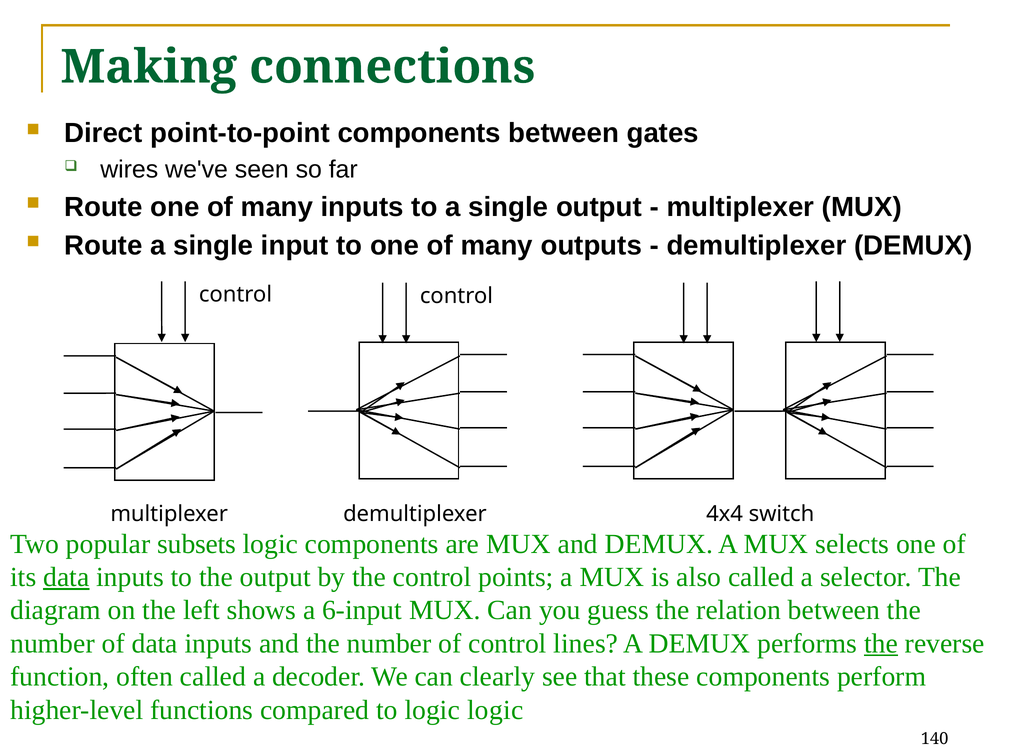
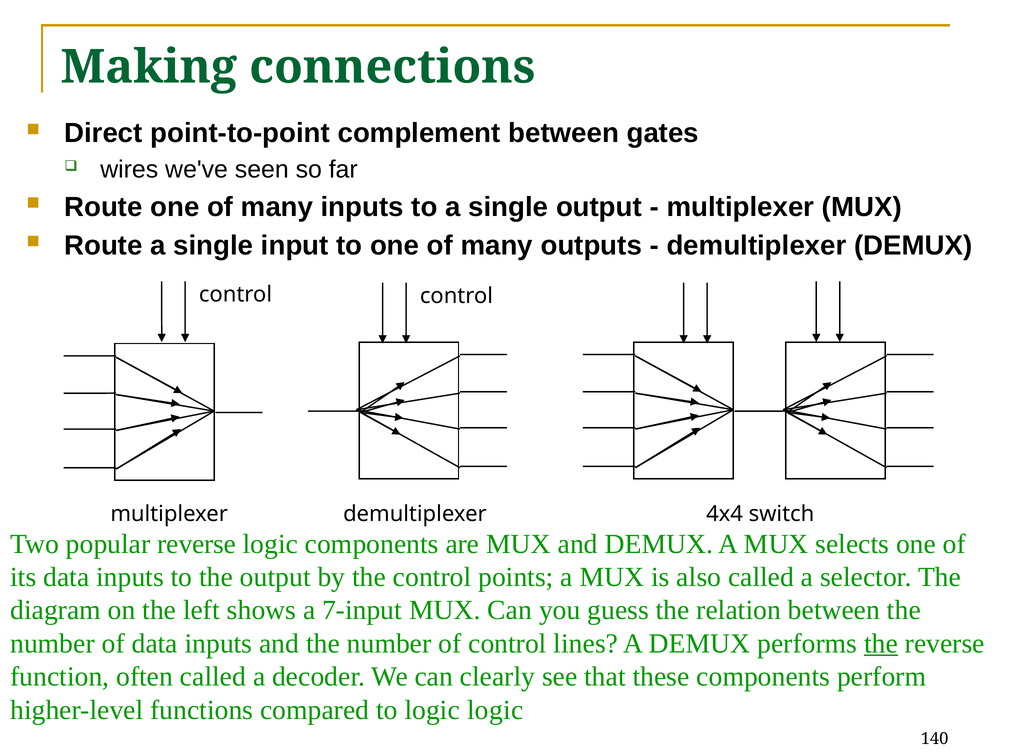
point-to-point components: components -> complement
popular subsets: subsets -> reverse
data at (66, 577) underline: present -> none
6-input: 6-input -> 7-input
